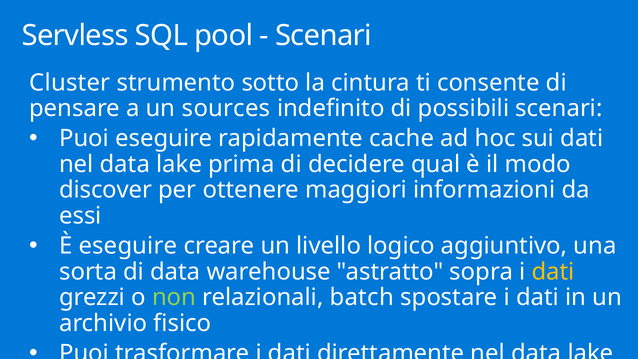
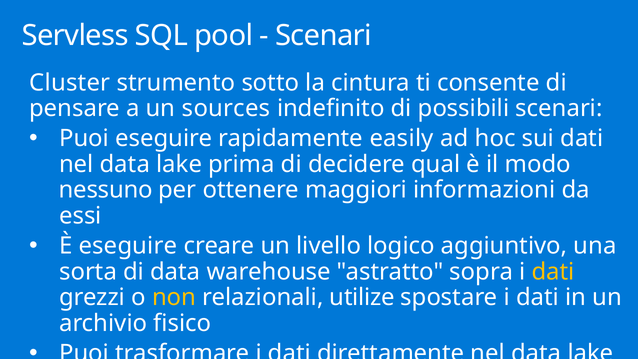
cache: cache -> easily
discover: discover -> nessuno
non colour: light green -> yellow
batch: batch -> utilize
